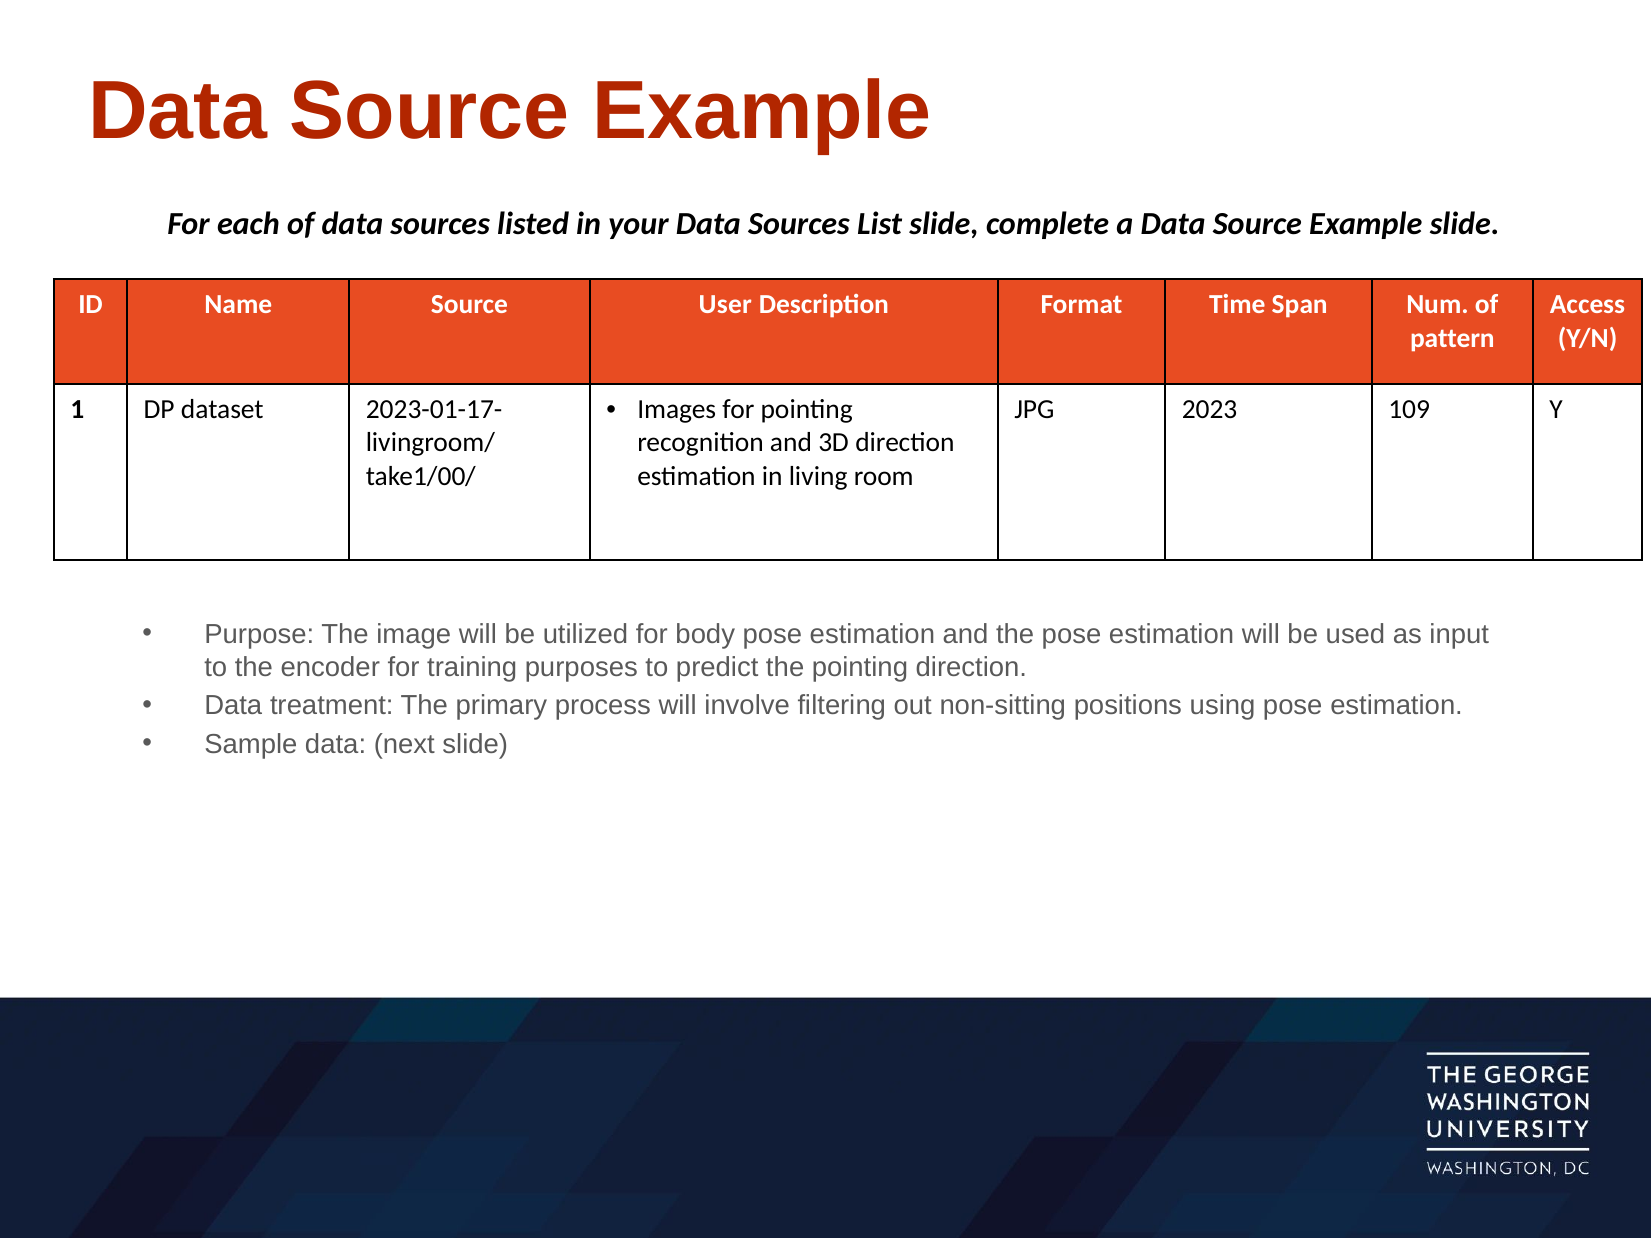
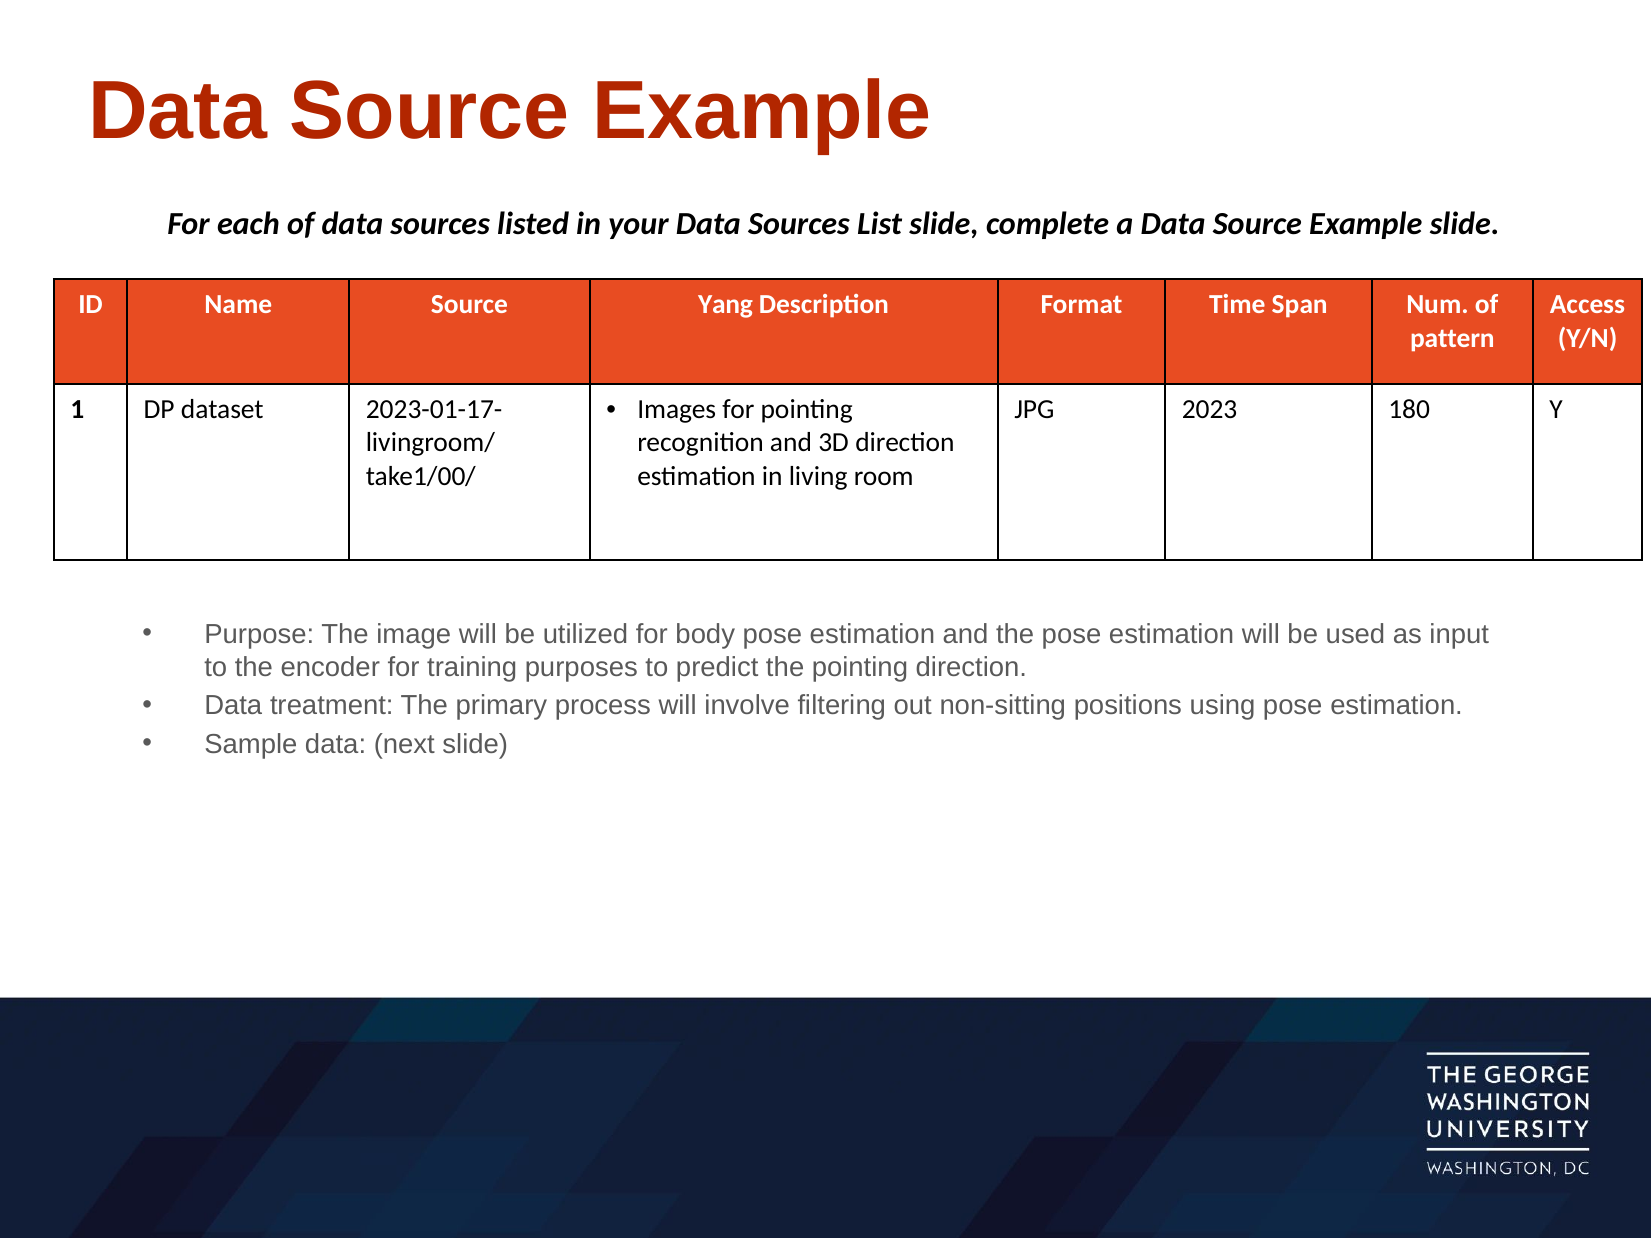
User: User -> Yang
109: 109 -> 180
